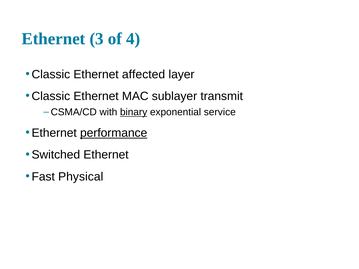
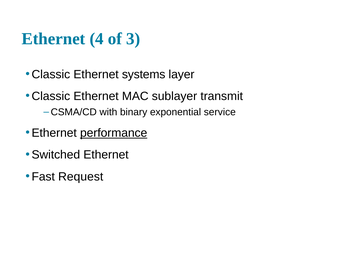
3: 3 -> 4
4: 4 -> 3
affected: affected -> systems
binary underline: present -> none
Physical: Physical -> Request
